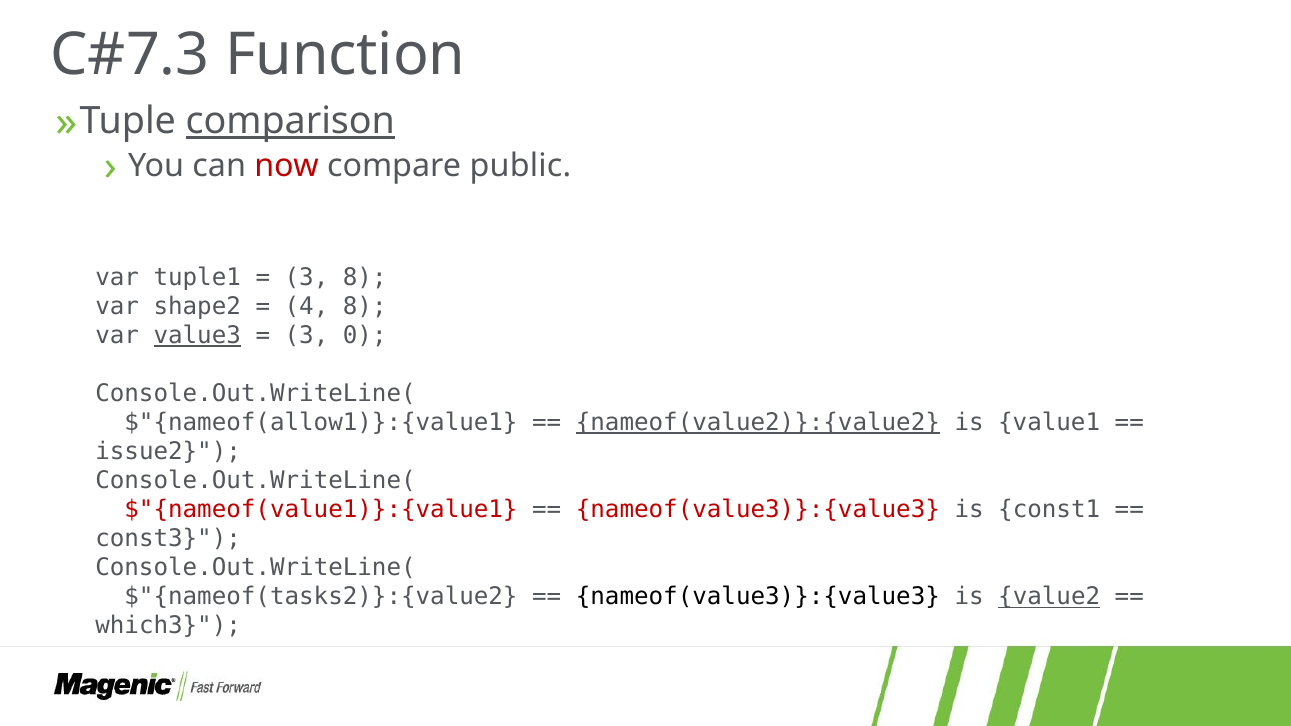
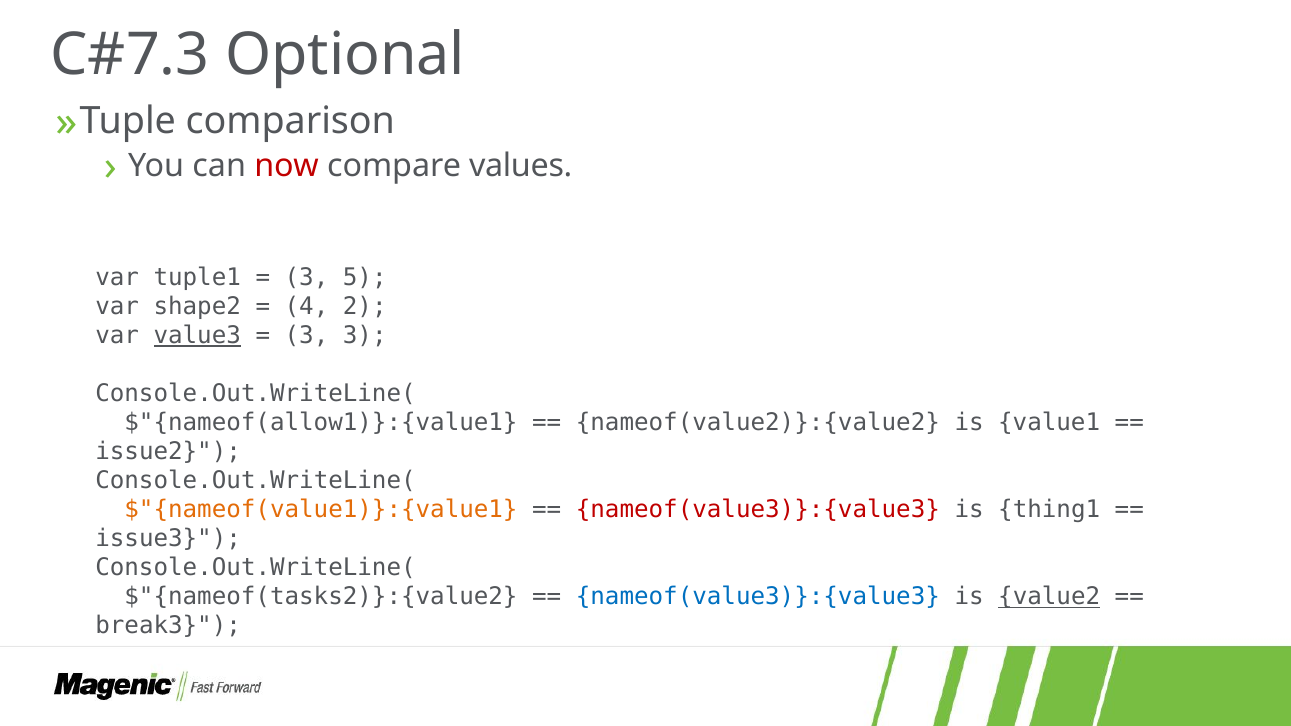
Function: Function -> Optional
comparison underline: present -> none
public: public -> values
3 8: 8 -> 5
4 8: 8 -> 2
3 0: 0 -> 3
nameof(value2)}:{value2 underline: present -> none
$"{nameof(value1)}:{value1 colour: red -> orange
const1: const1 -> thing1
const3: const3 -> issue3
nameof(value3)}:{value3 at (758, 597) colour: black -> blue
which3: which3 -> break3
